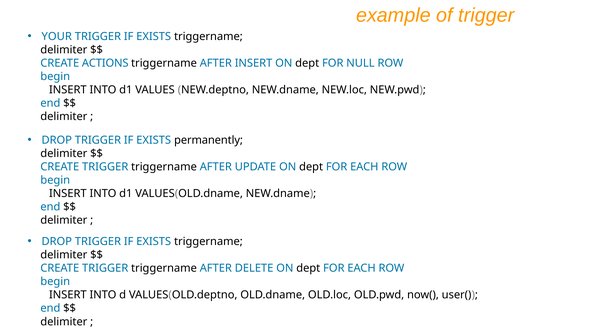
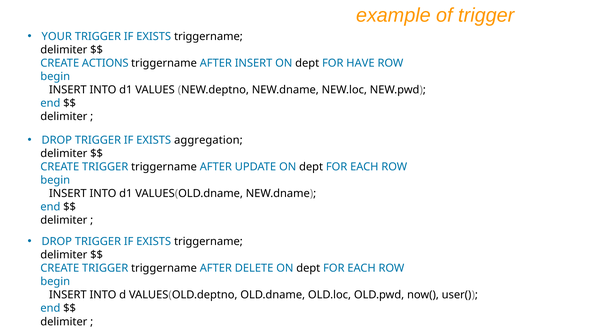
NULL: NULL -> HAVE
permanently: permanently -> aggregation
